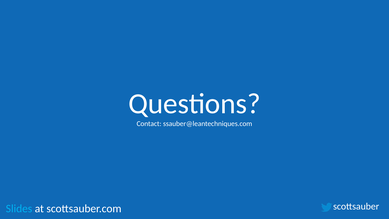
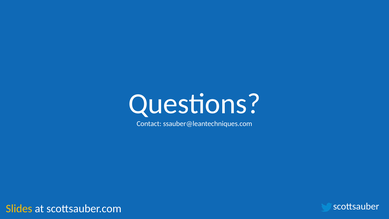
Slides colour: light blue -> yellow
